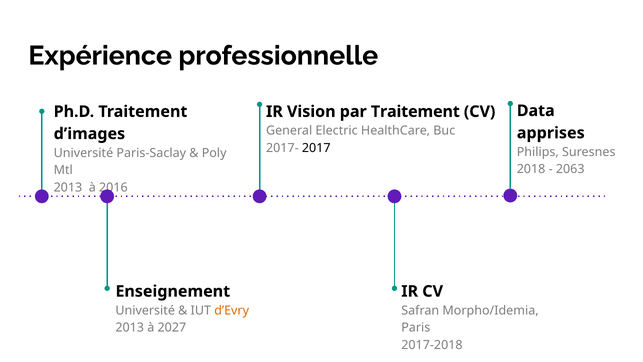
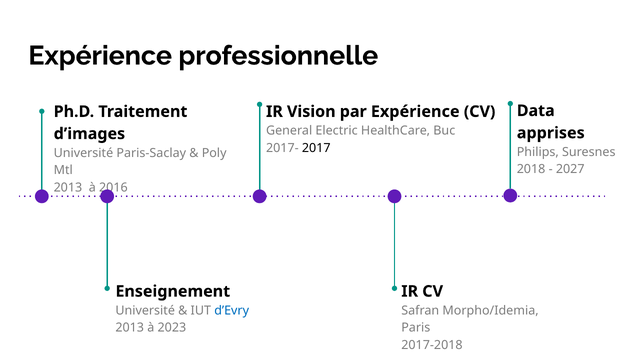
par Traitement: Traitement -> Expérience
2063: 2063 -> 2027
d’Evry colour: orange -> blue
2027: 2027 -> 2023
